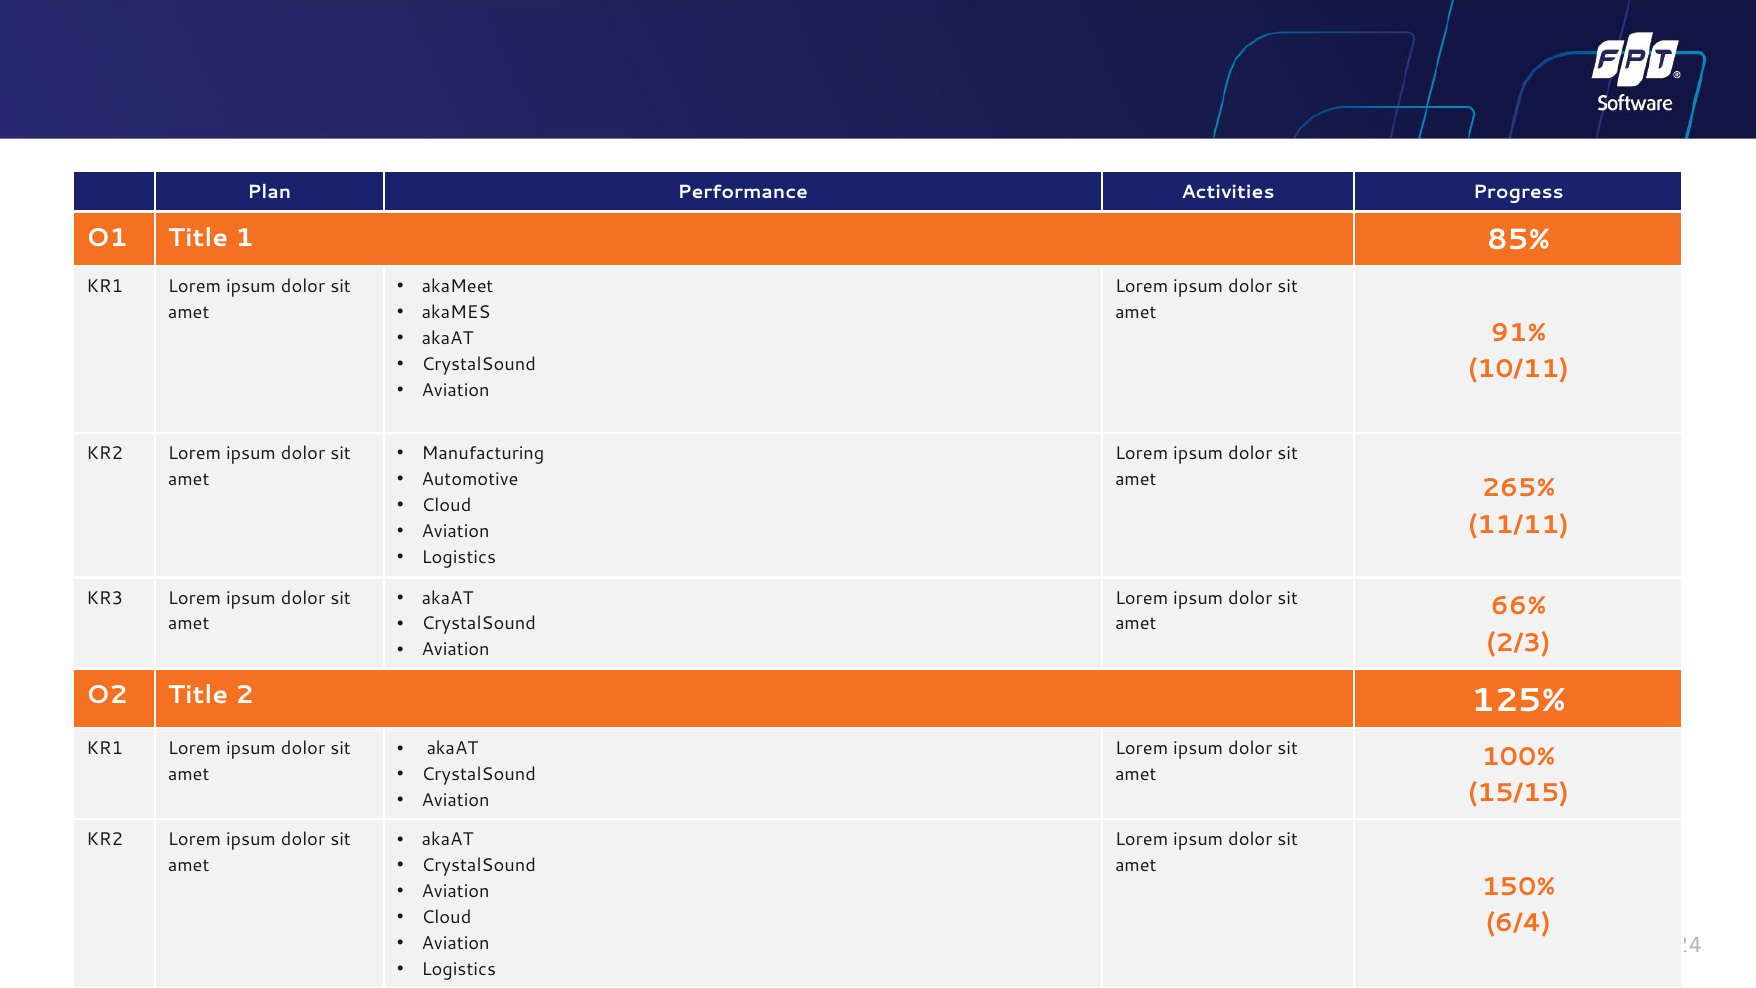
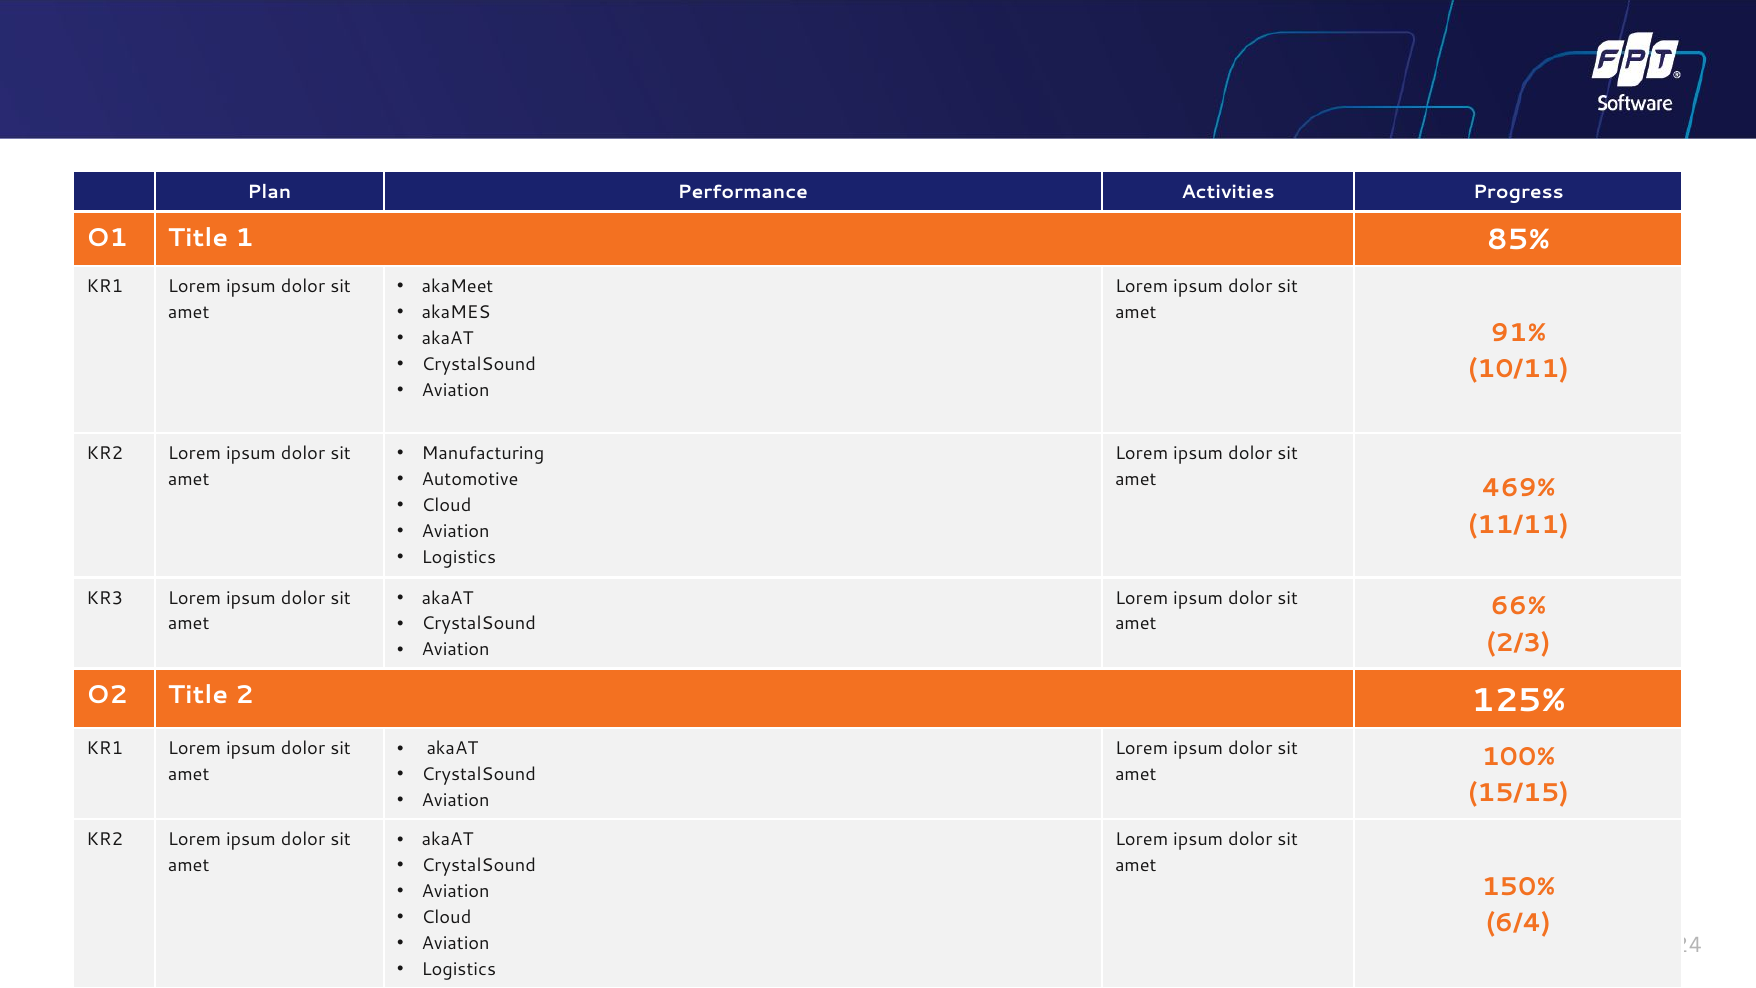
265%: 265% -> 469%
